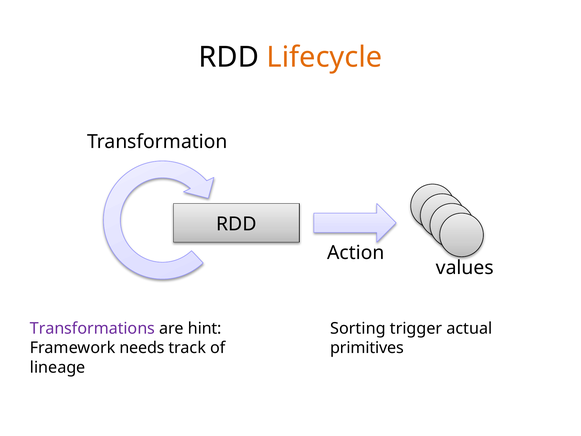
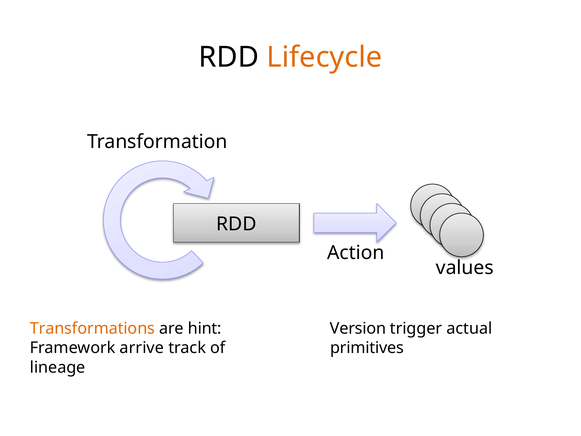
Transformations colour: purple -> orange
Sorting: Sorting -> Version
needs: needs -> arrive
